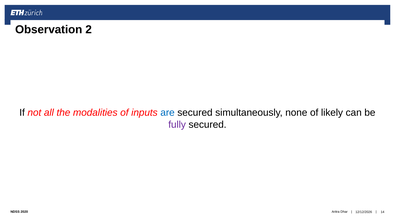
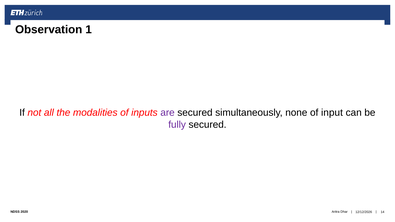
2: 2 -> 1
are colour: blue -> purple
likely: likely -> input
